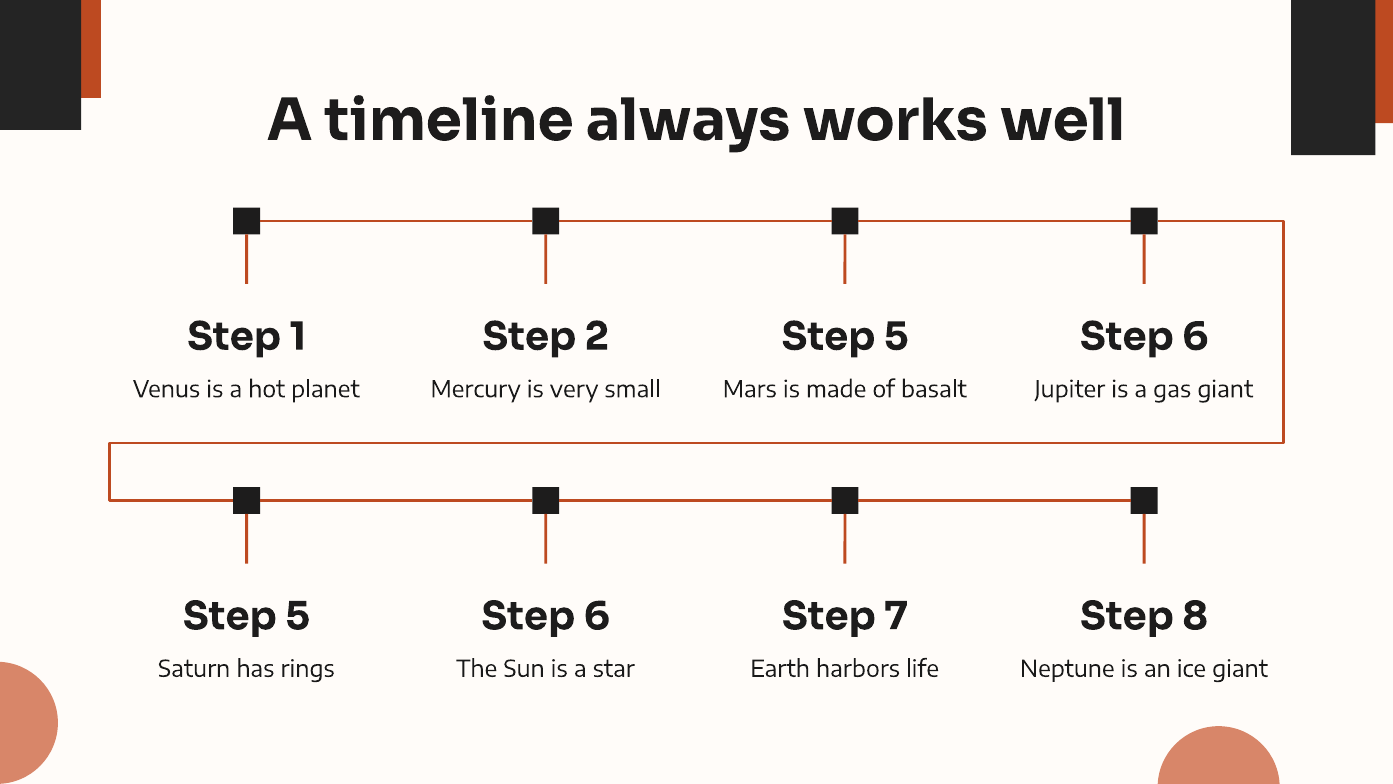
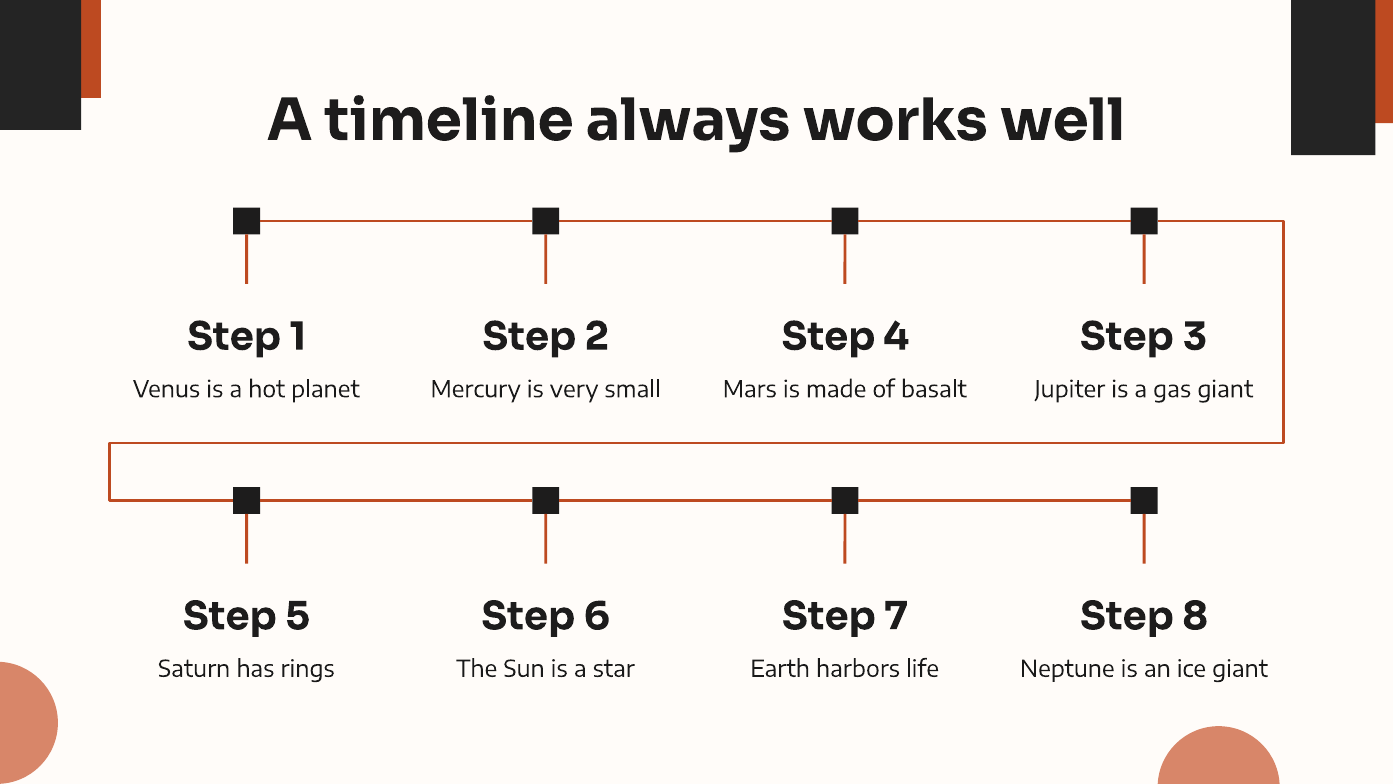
5 at (896, 337): 5 -> 4
6 at (1195, 337): 6 -> 3
